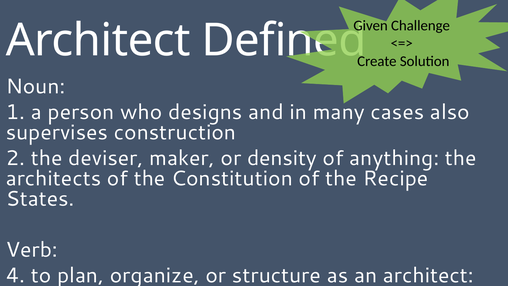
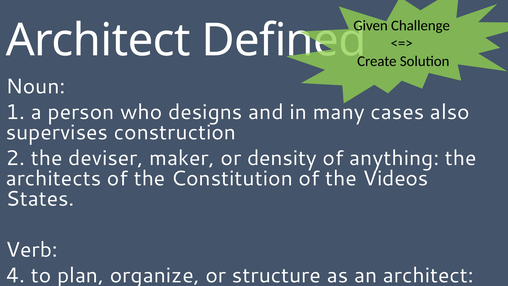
Recipe: Recipe -> Videos
